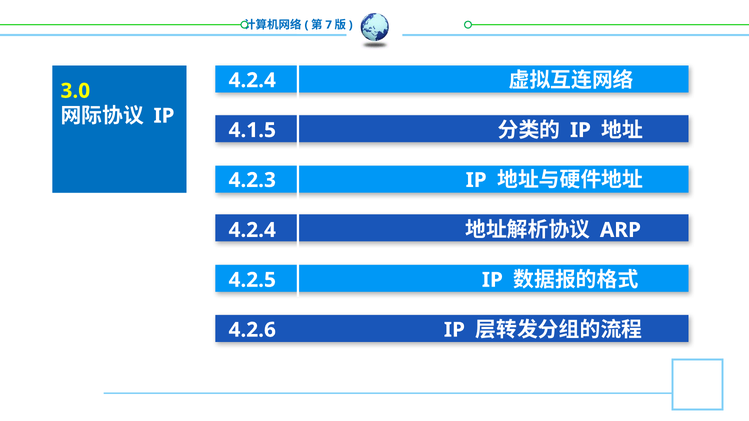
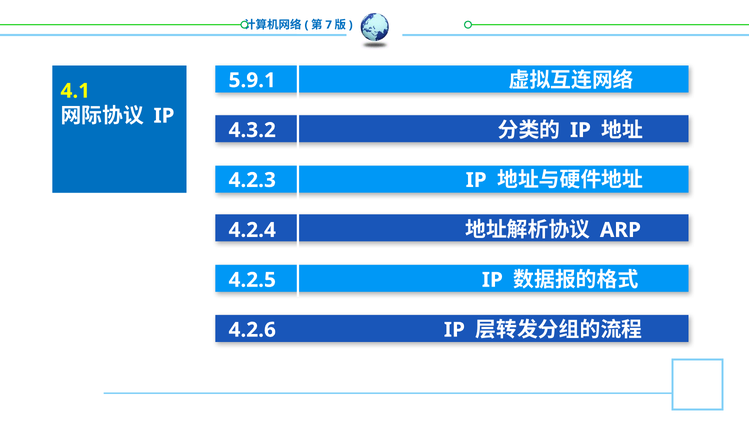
4.2.4 at (252, 80): 4.2.4 -> 5.9.1
3.0: 3.0 -> 4.1
4.1.5: 4.1.5 -> 4.3.2
